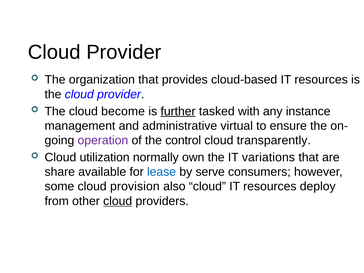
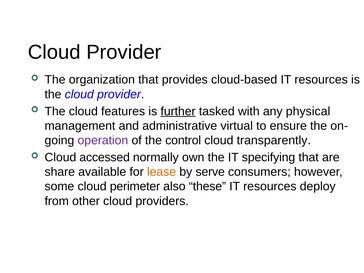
become: become -> features
instance: instance -> physical
utilization: utilization -> accessed
variations: variations -> specifying
lease colour: blue -> orange
provision: provision -> perimeter
also cloud: cloud -> these
cloud at (118, 201) underline: present -> none
